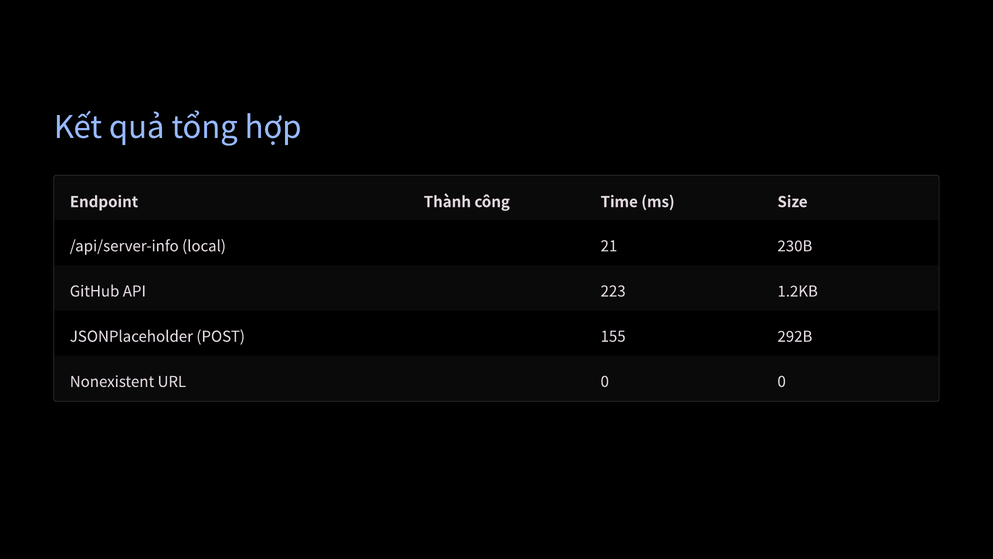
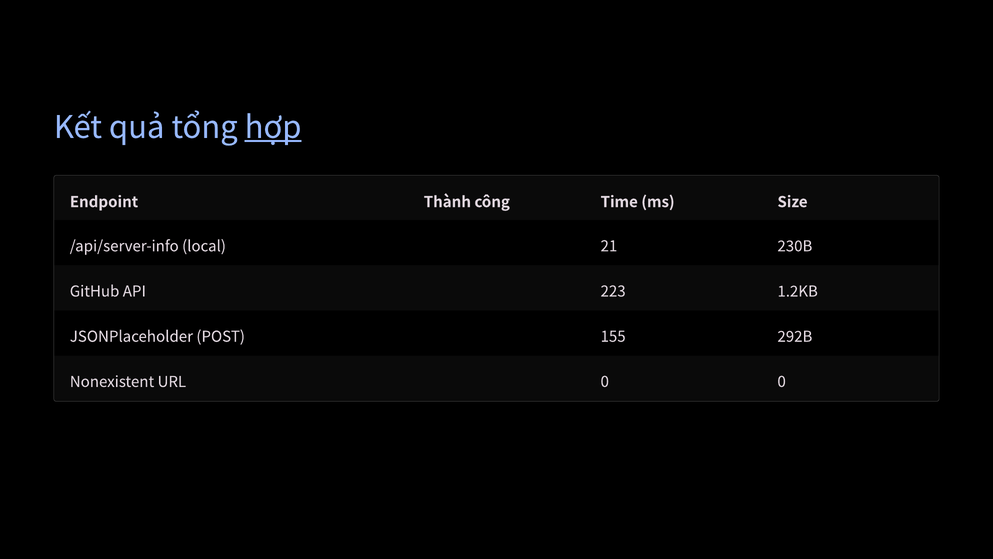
hợp underline: none -> present
